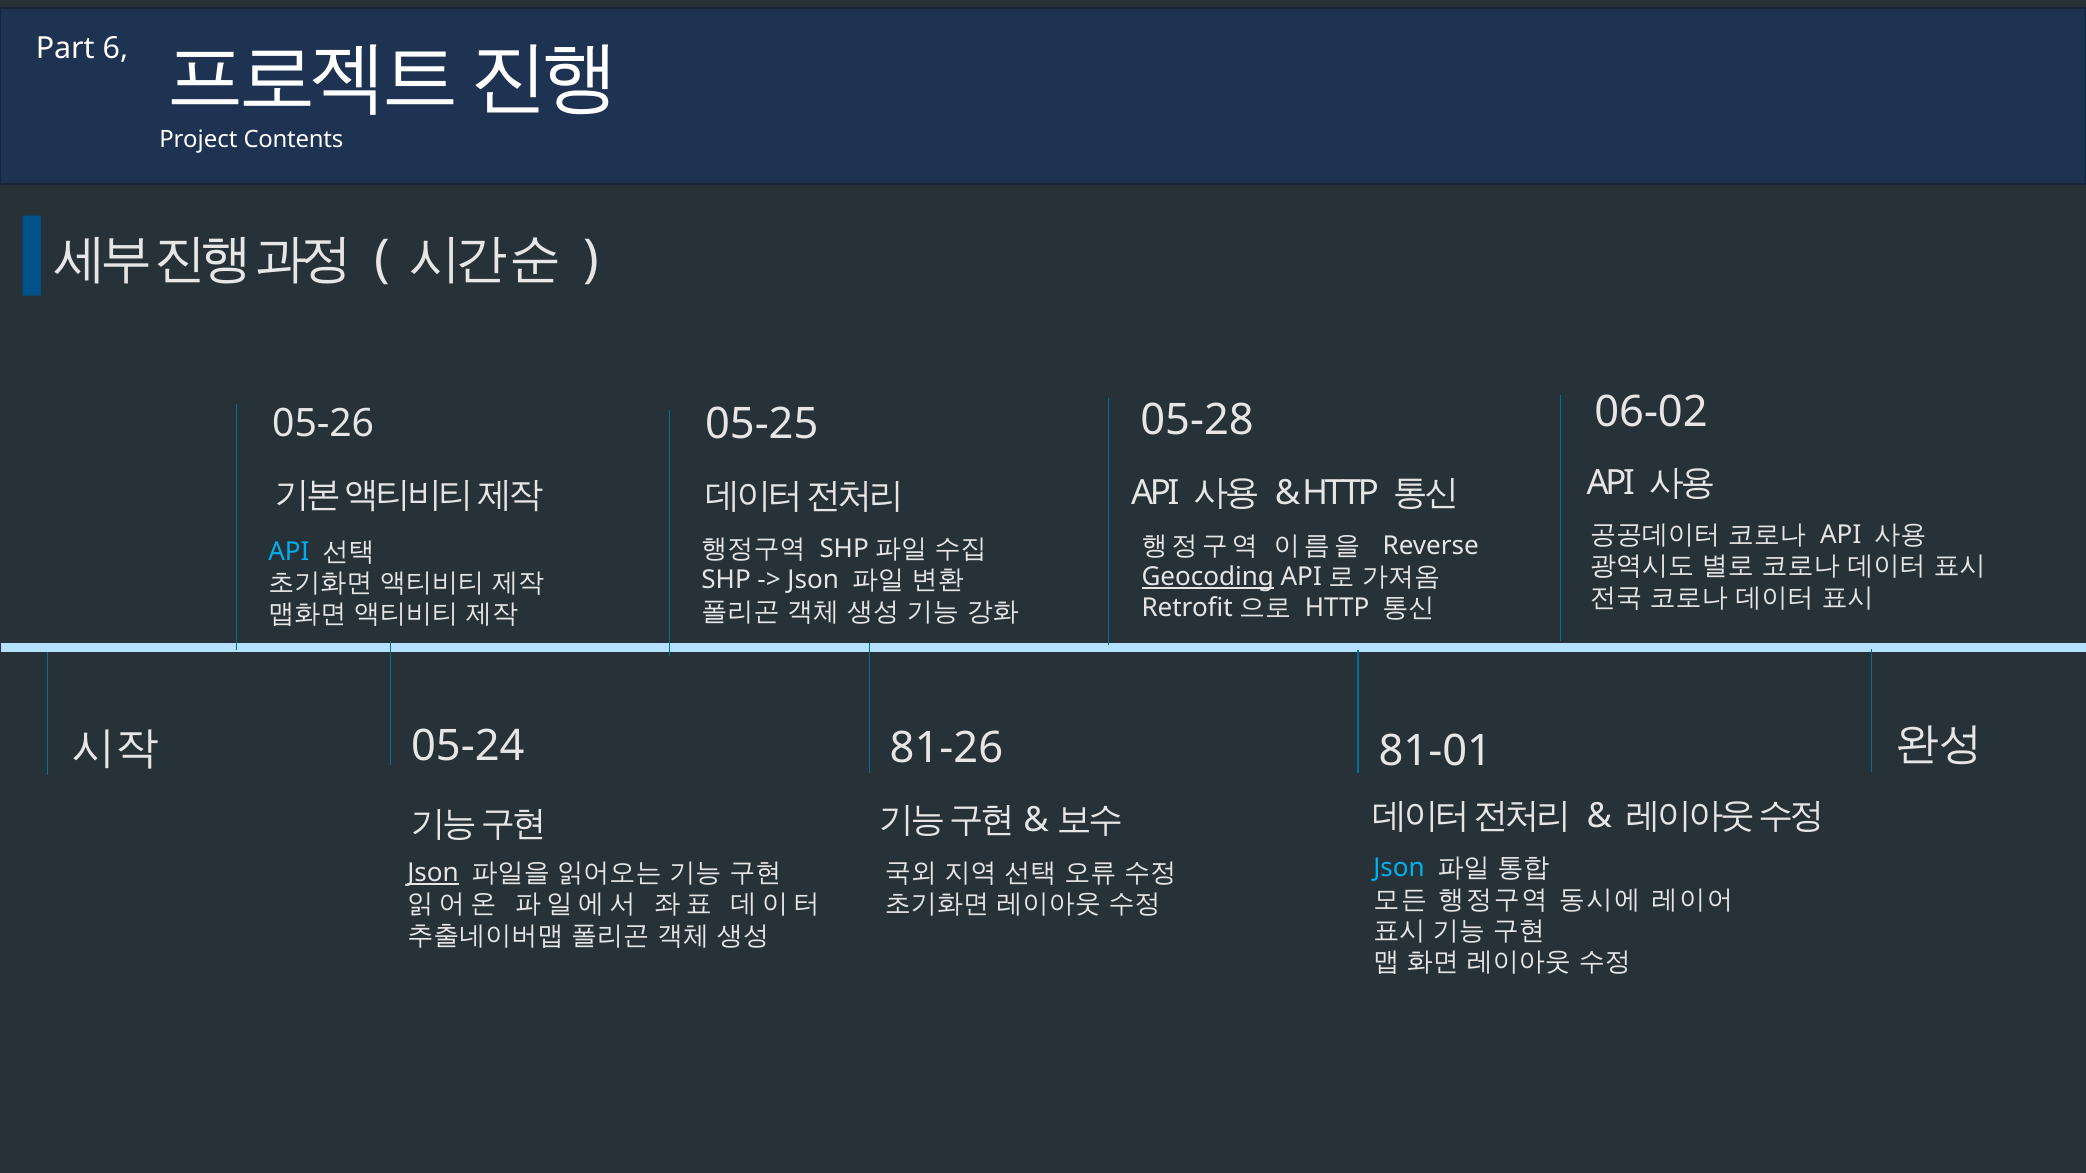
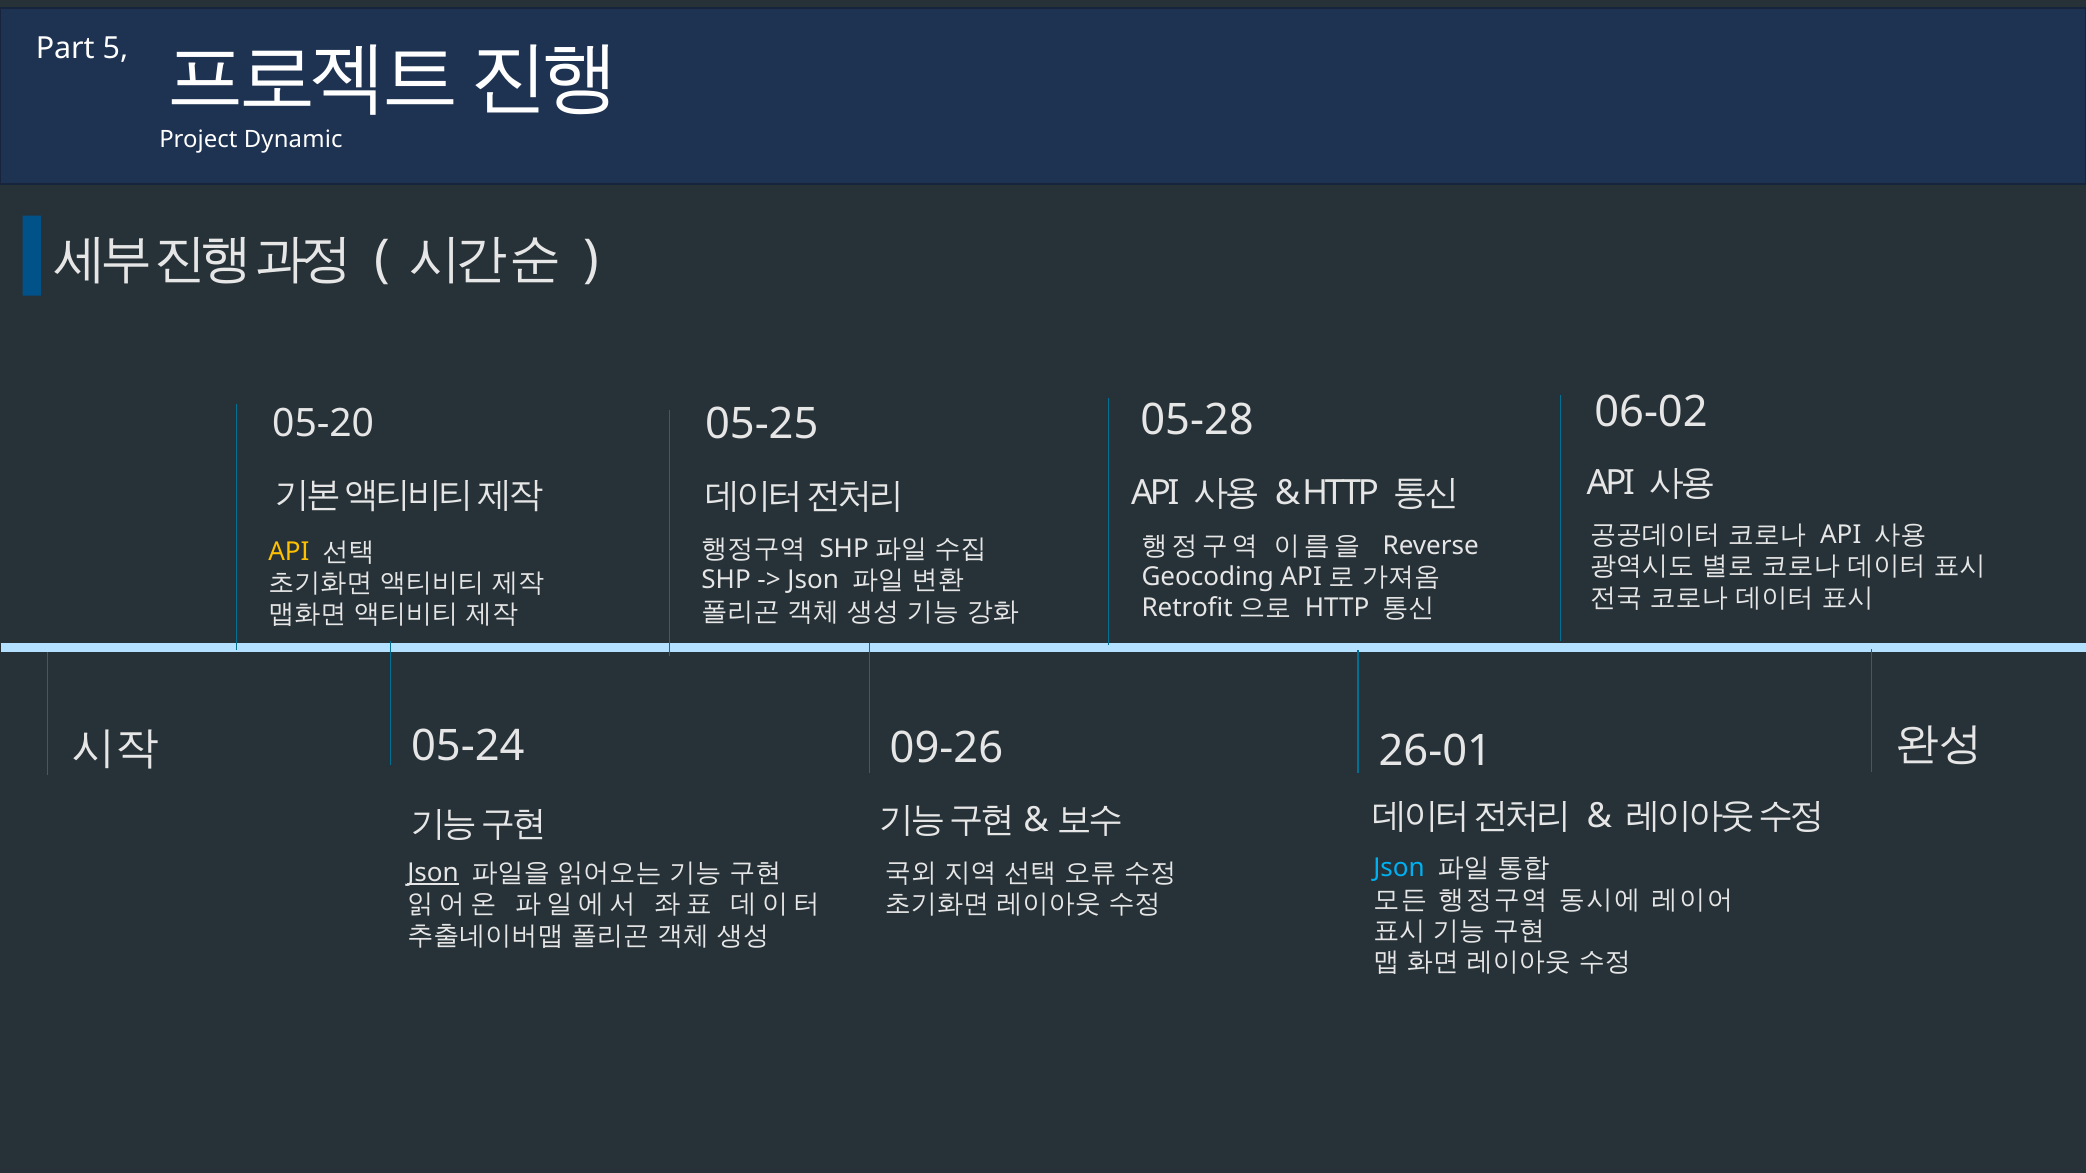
6: 6 -> 5
Contents: Contents -> Dynamic
05-26: 05-26 -> 05-20
API at (289, 552) colour: light blue -> yellow
Geocoding underline: present -> none
81-26: 81-26 -> 09-26
81-01: 81-01 -> 26-01
